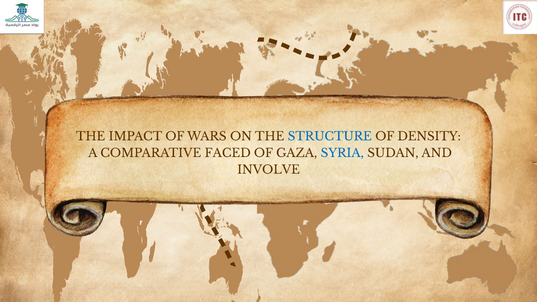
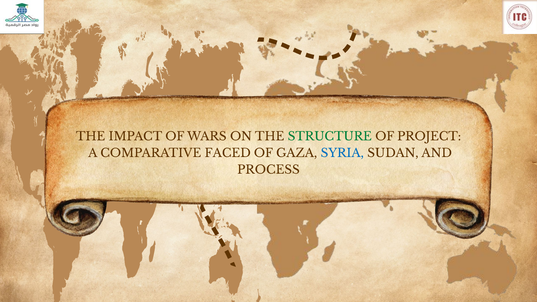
STRUCTURE colour: blue -> green
DENSITY: DENSITY -> PROJECT
INVOLVE: INVOLVE -> PROCESS
